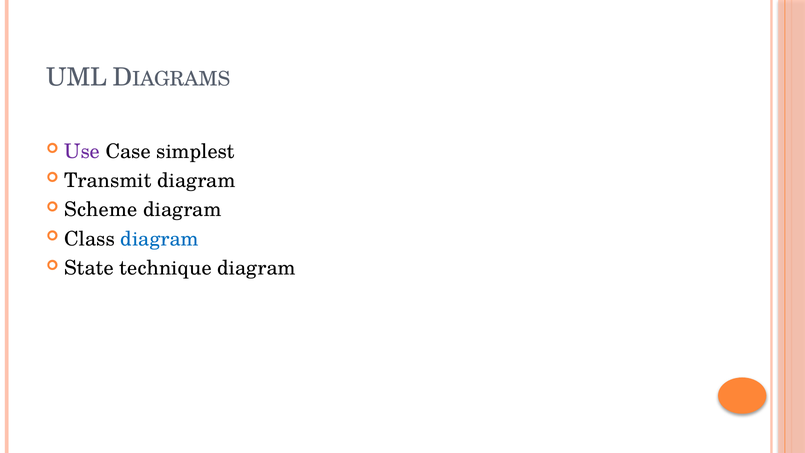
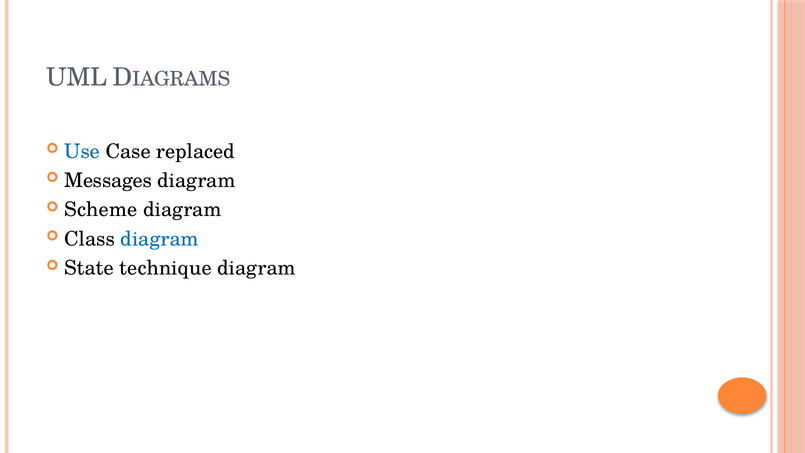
Use colour: purple -> blue
simplest: simplest -> replaced
Transmit: Transmit -> Messages
